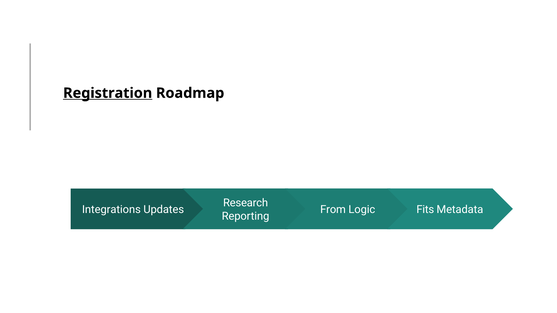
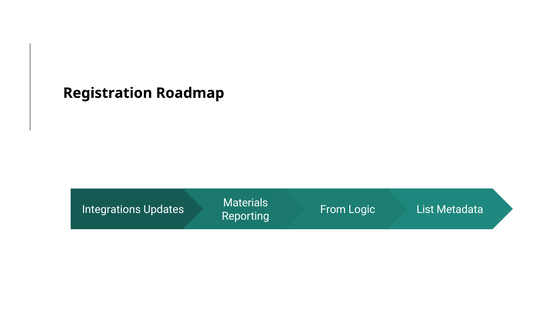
Registration underline: present -> none
Research: Research -> Materials
Fits: Fits -> List
